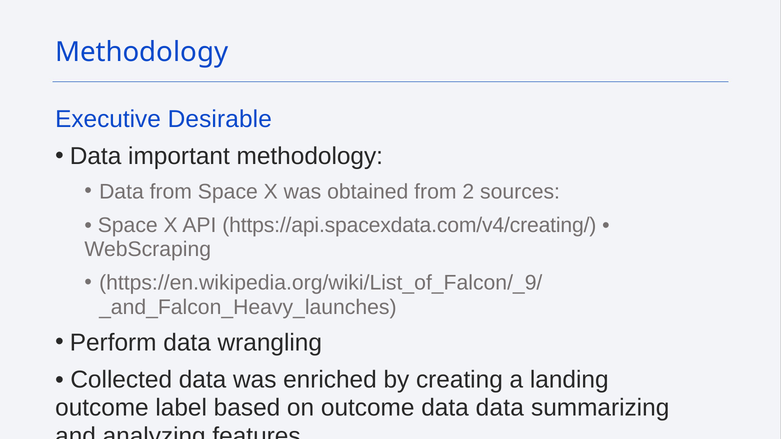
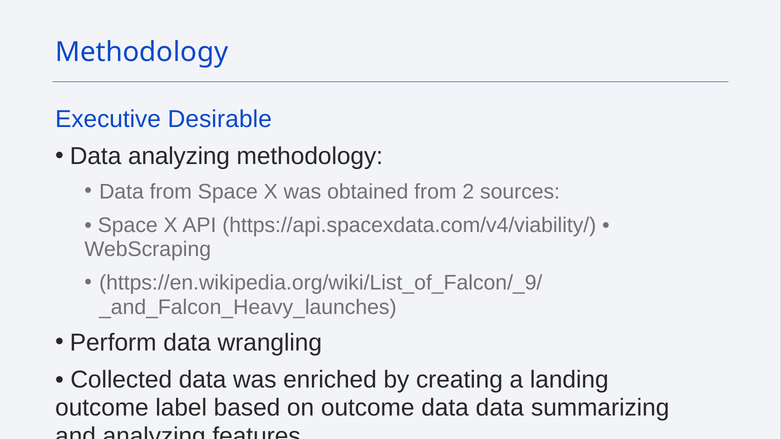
Data important: important -> analyzing
https://api.spacexdata.com/v4/creating/: https://api.spacexdata.com/v4/creating/ -> https://api.spacexdata.com/v4/viability/
